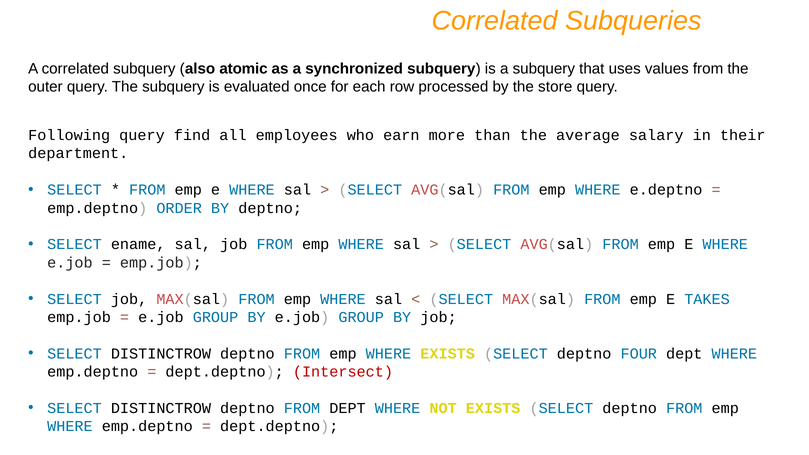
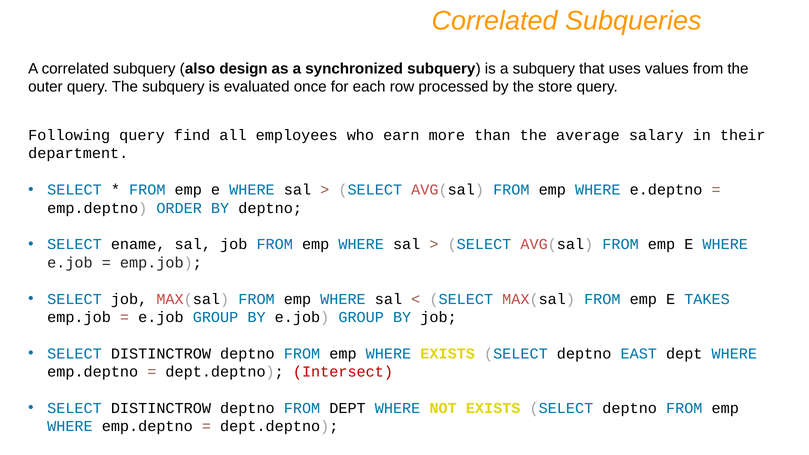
atomic: atomic -> design
FOUR: FOUR -> EAST
